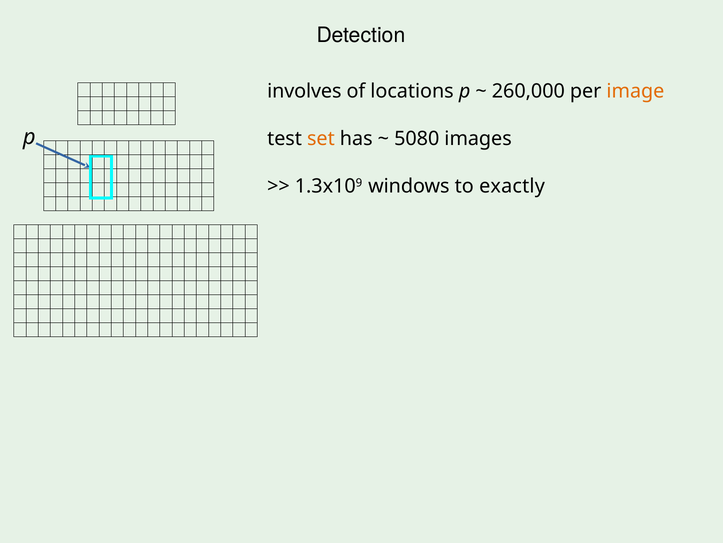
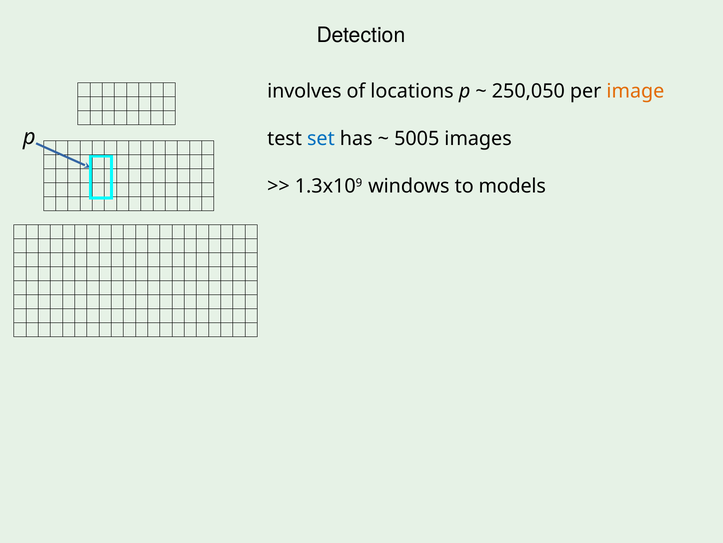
260,000: 260,000 -> 250,050
set colour: orange -> blue
5080: 5080 -> 5005
exactly: exactly -> models
